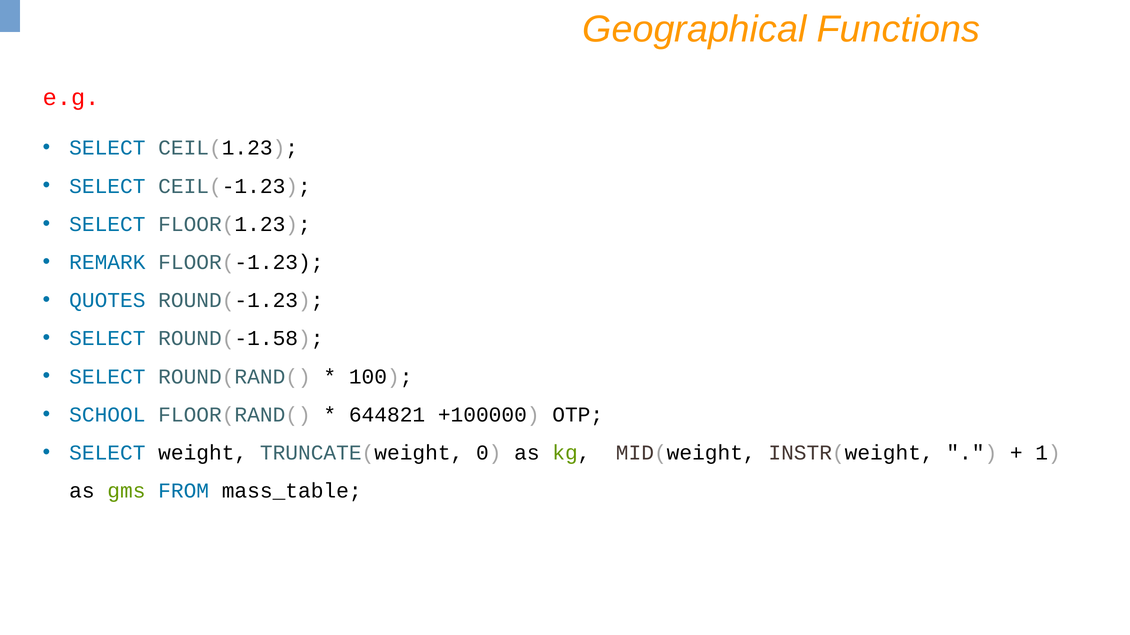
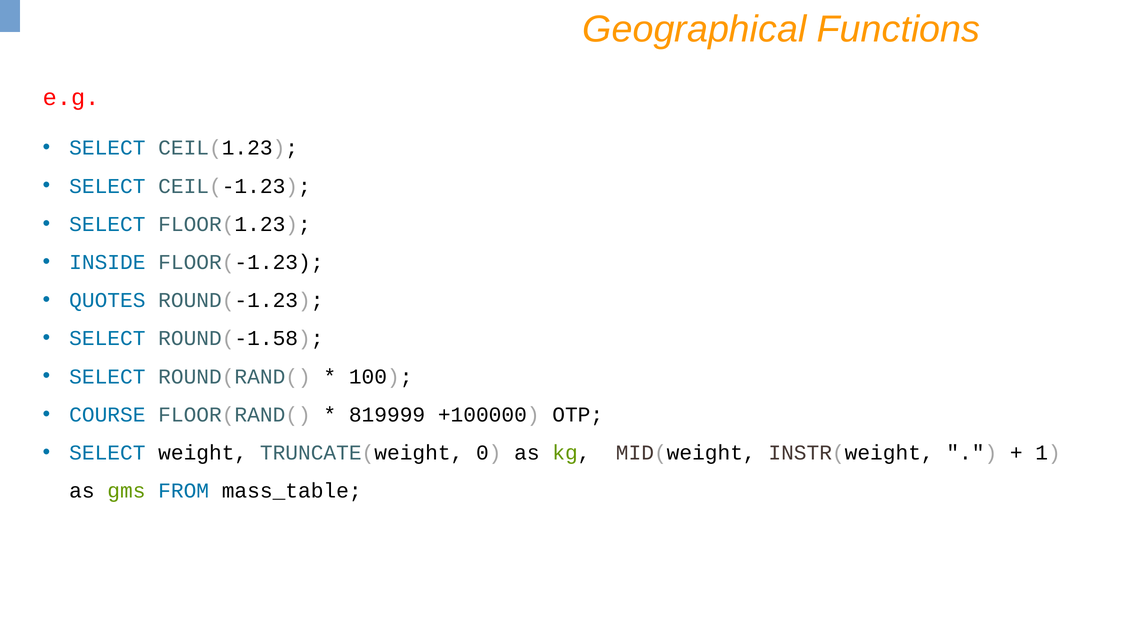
REMARK: REMARK -> INSIDE
SCHOOL: SCHOOL -> COURSE
644821: 644821 -> 819999
